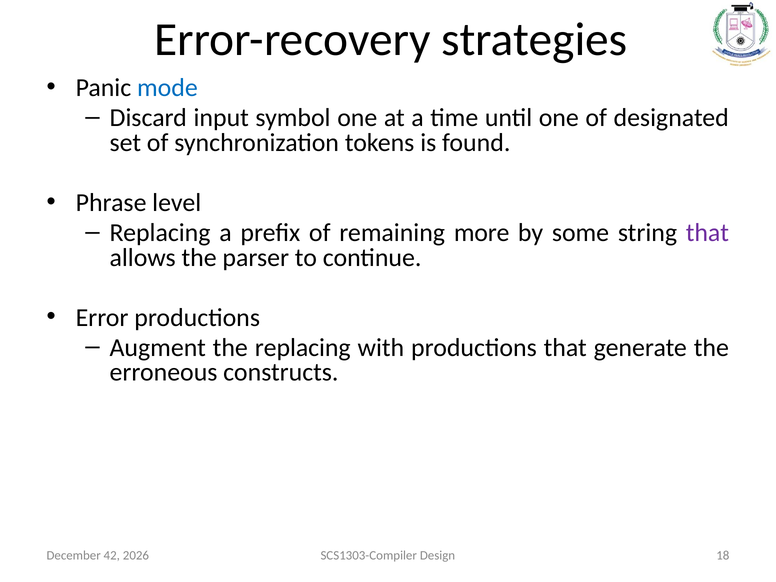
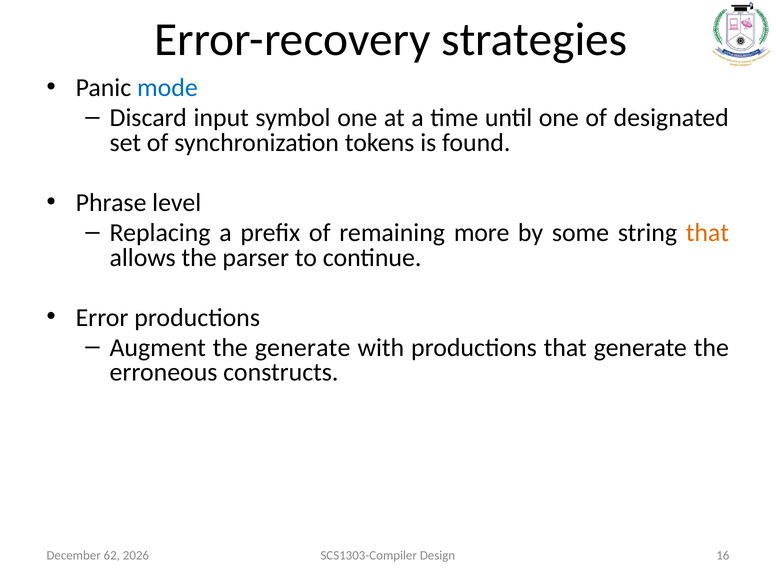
that at (707, 233) colour: purple -> orange
the replacing: replacing -> generate
42: 42 -> 62
18: 18 -> 16
